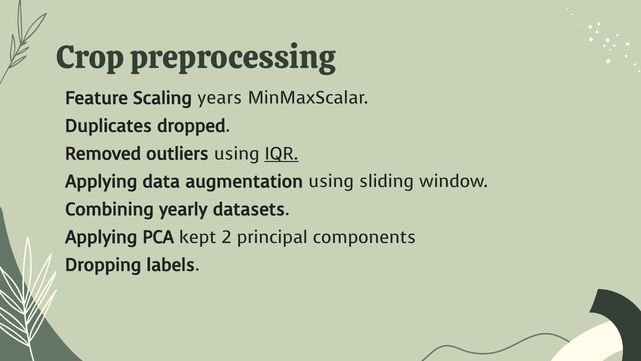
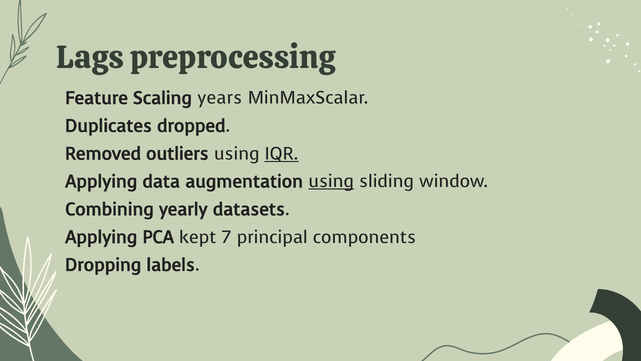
Crop: Crop -> Lags
using at (331, 181) underline: none -> present
2: 2 -> 7
